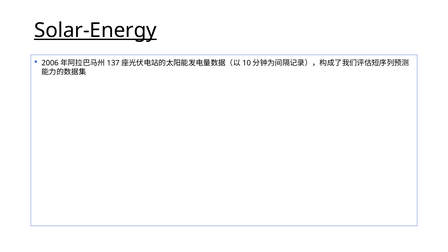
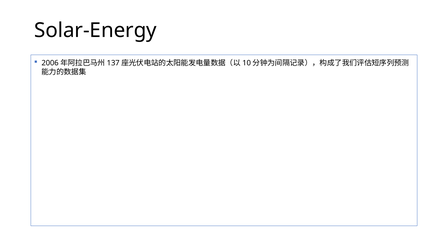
Solar-Energy underline: present -> none
